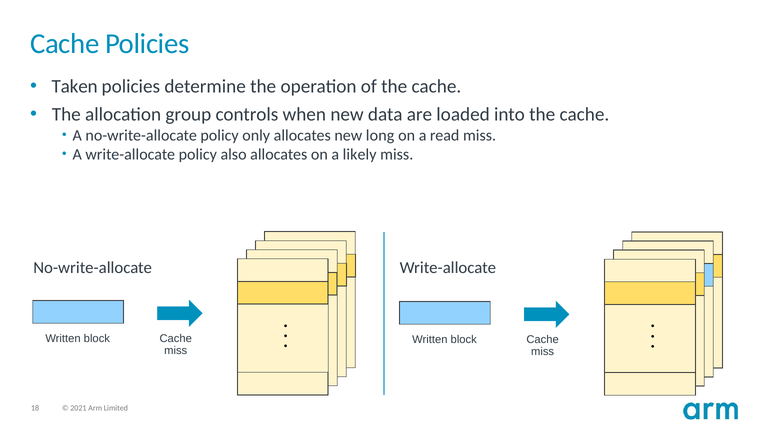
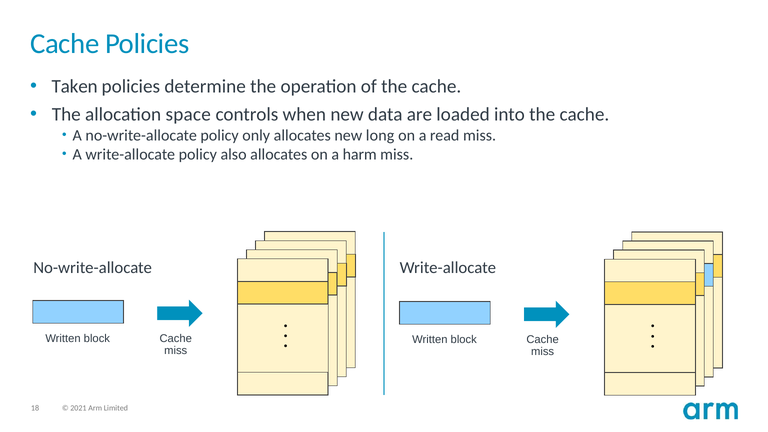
group: group -> space
likely: likely -> harm
